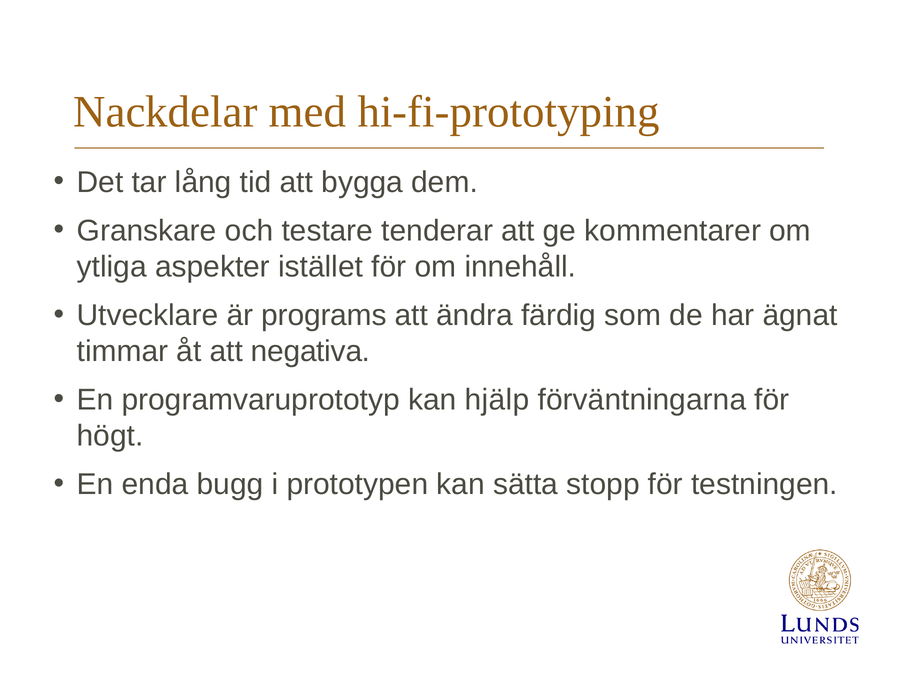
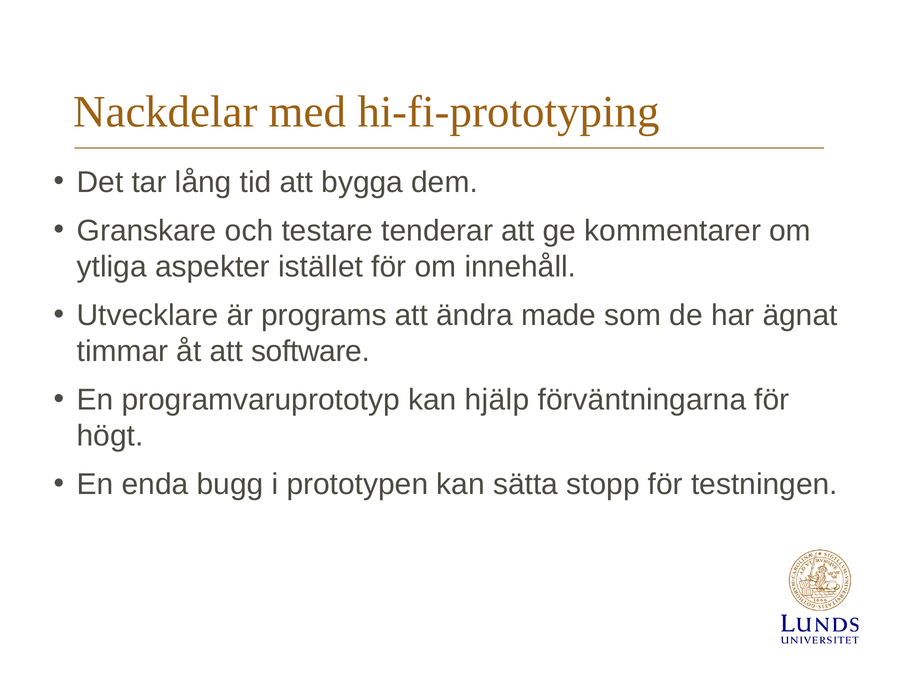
färdig: färdig -> made
negativa: negativa -> software
